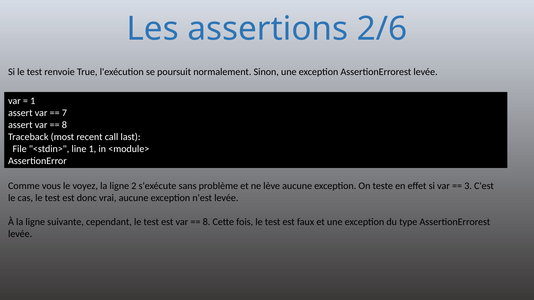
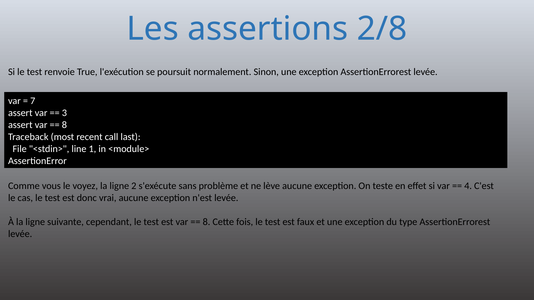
2/6: 2/6 -> 2/8
1 at (33, 101): 1 -> 7
7: 7 -> 3
3: 3 -> 4
